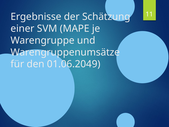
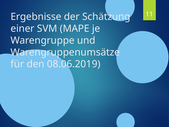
01.06.2049: 01.06.2049 -> 08.06.2019
